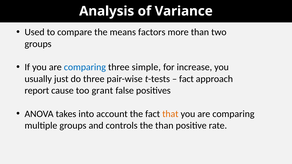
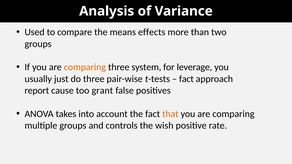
factors: factors -> effects
comparing at (85, 67) colour: blue -> orange
simple: simple -> system
increase: increase -> leverage
the than: than -> wish
